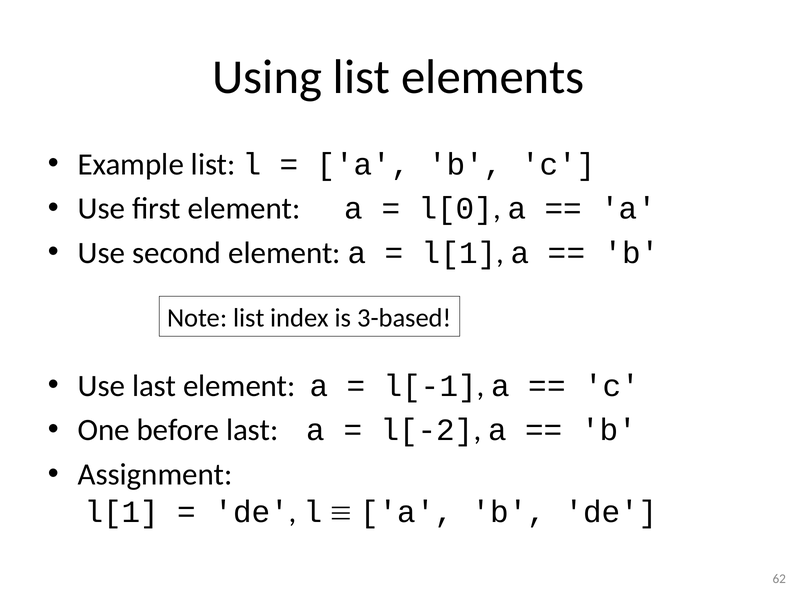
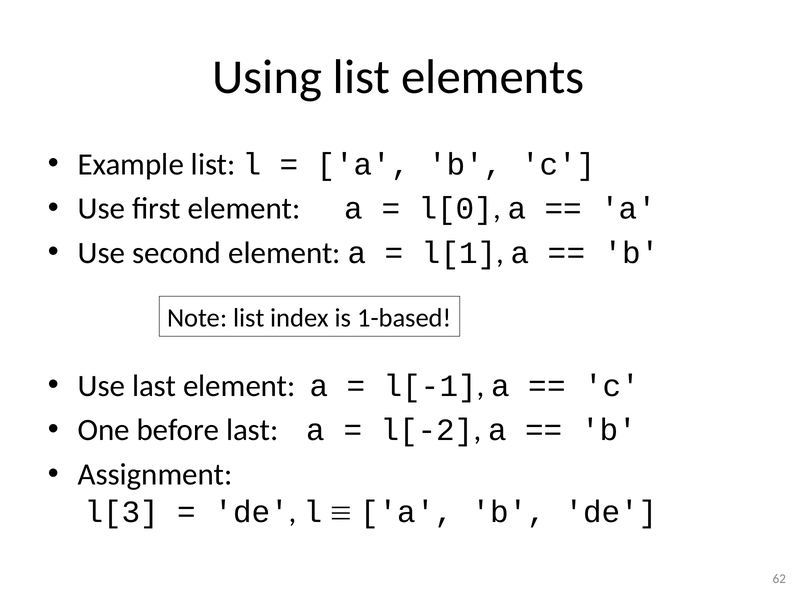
3-based: 3-based -> 1-based
l[1 at (122, 512): l[1 -> l[3
